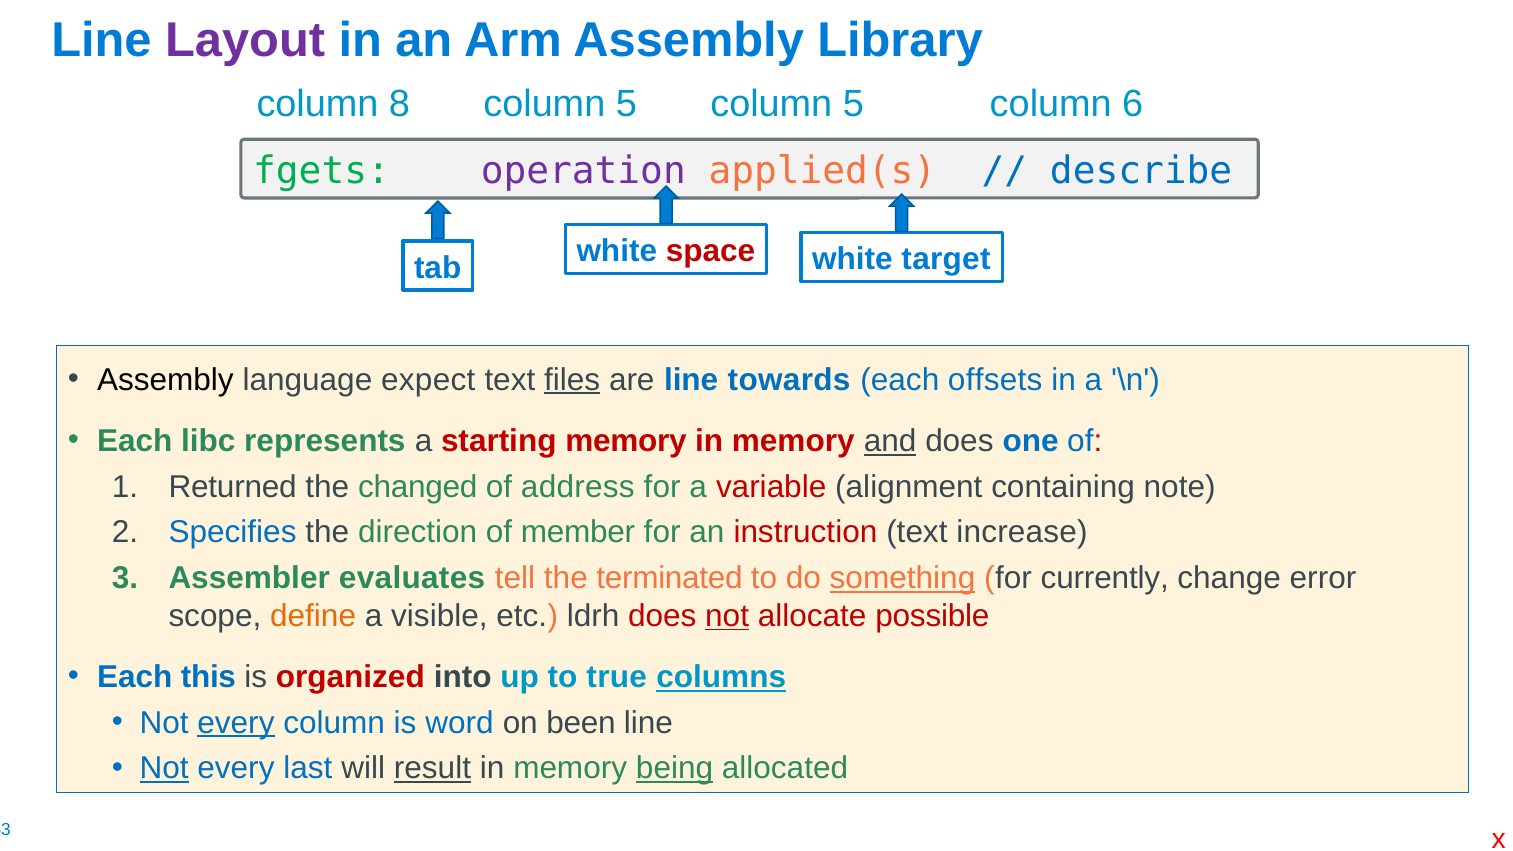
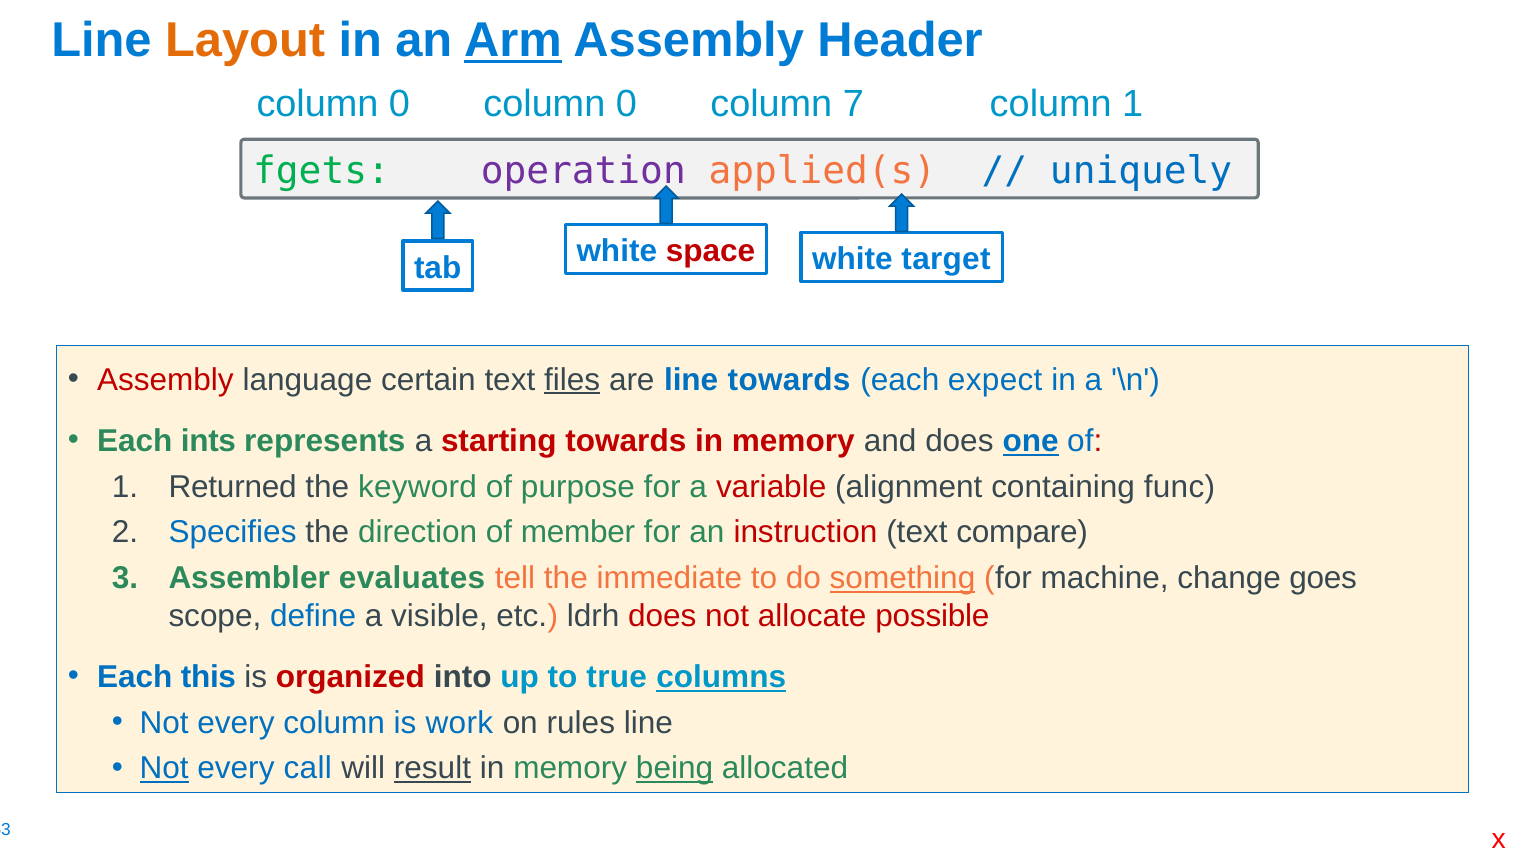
Layout colour: purple -> orange
Arm underline: none -> present
Library: Library -> Header
8 at (399, 104): 8 -> 0
5 at (626, 104): 5 -> 0
5 at (853, 104): 5 -> 7
column 6: 6 -> 1
describe: describe -> uniquely
Assembly at (165, 380) colour: black -> red
expect: expect -> certain
offsets: offsets -> expect
libc: libc -> ints
starting memory: memory -> towards
and underline: present -> none
one underline: none -> present
changed: changed -> keyword
address: address -> purpose
note: note -> func
increase: increase -> compare
terminated: terminated -> immediate
currently: currently -> machine
error: error -> goes
define colour: orange -> blue
not at (727, 616) underline: present -> none
every at (236, 723) underline: present -> none
word: word -> work
been: been -> rules
last: last -> call
